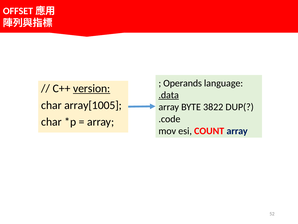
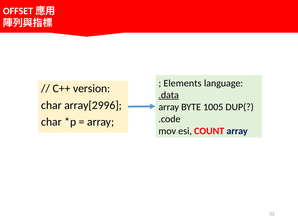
Operands: Operands -> Elements
version underline: present -> none
array[1005: array[1005 -> array[2996
3822: 3822 -> 1005
